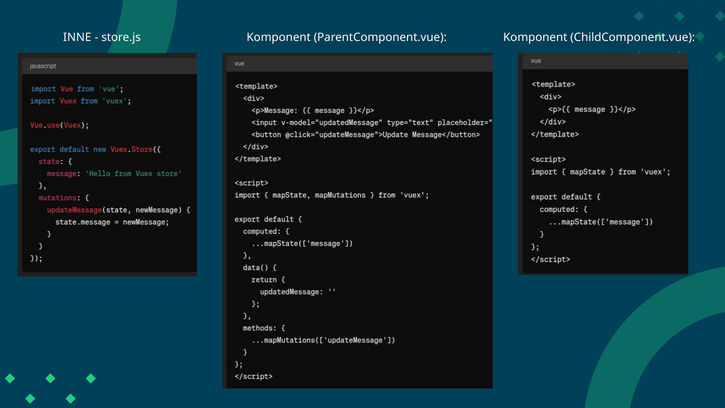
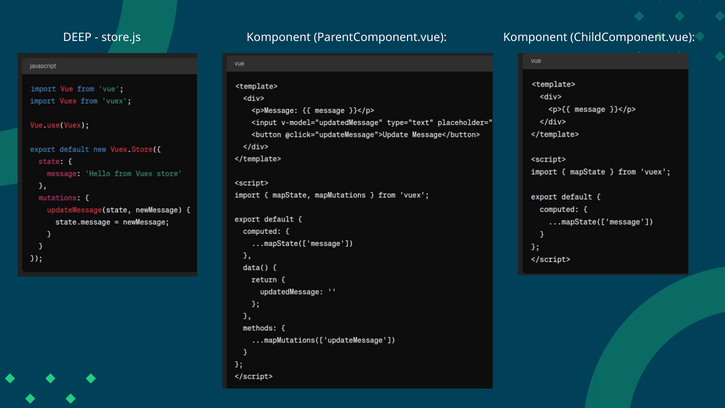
INNE: INNE -> DEEP
